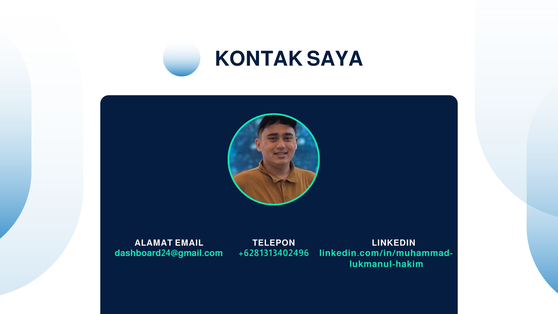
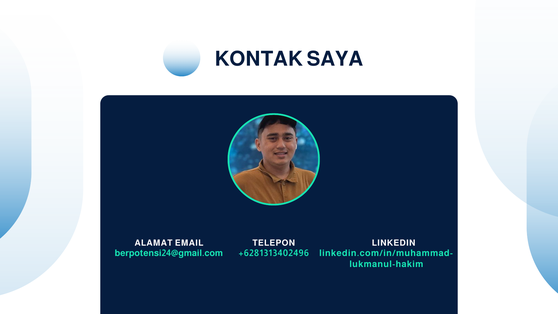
dashboard24@gmail.com: dashboard24@gmail.com -> berpotensi24@gmail.com
